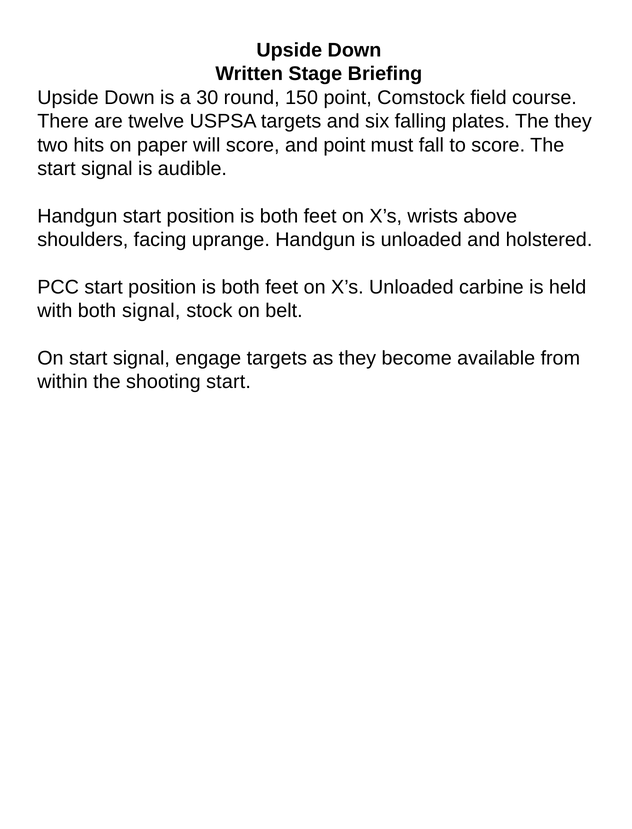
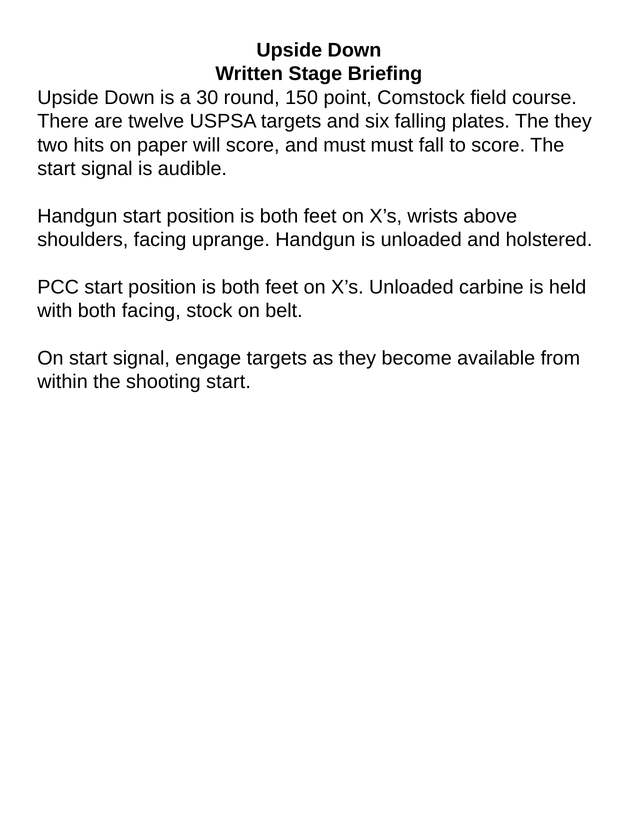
and point: point -> must
both signal: signal -> facing
